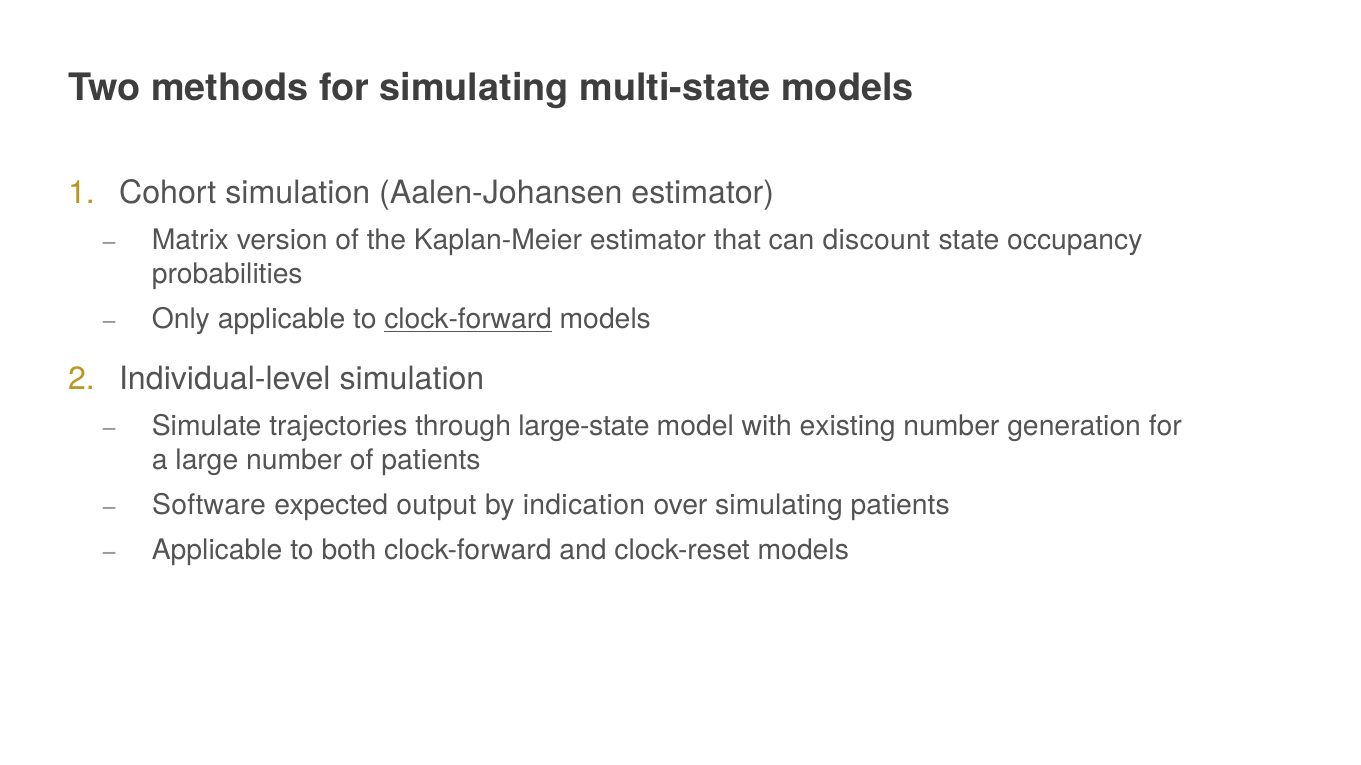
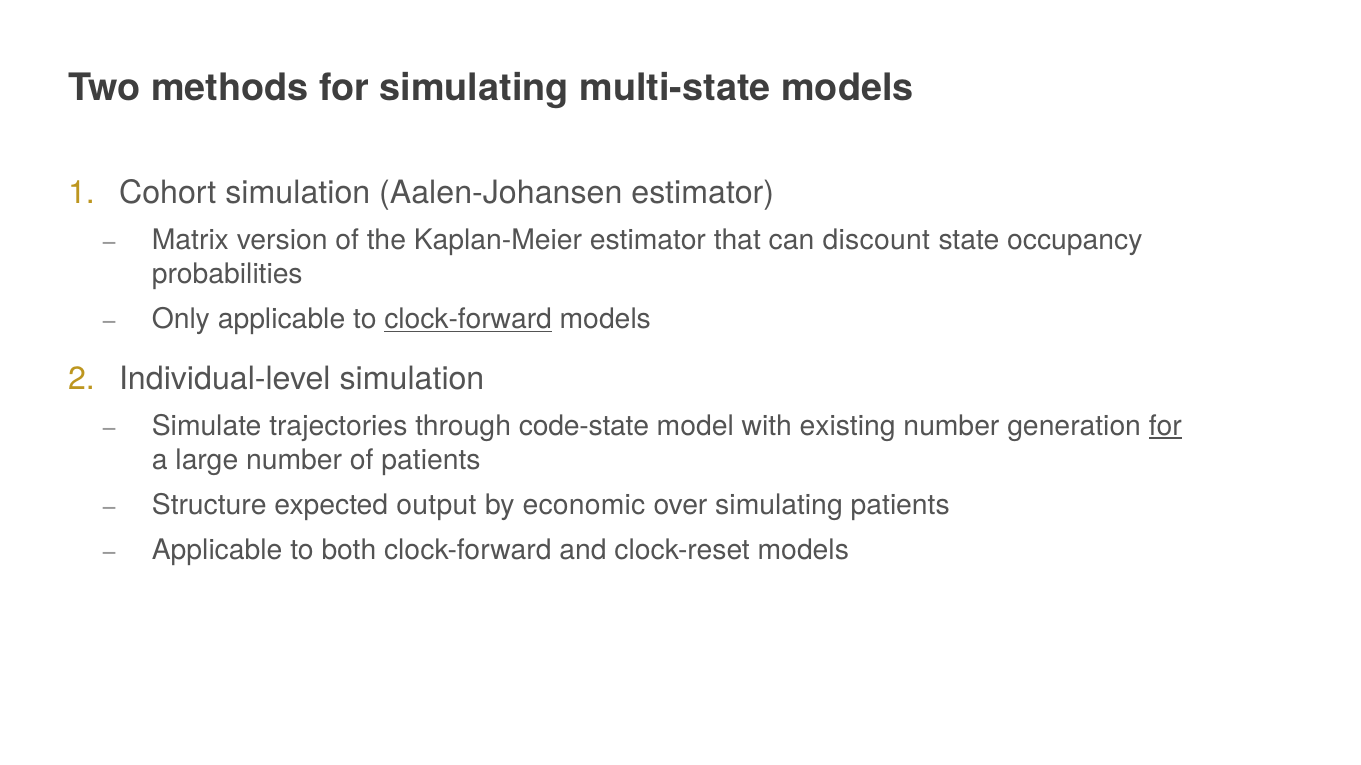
large-state: large-state -> code-state
for at (1165, 426) underline: none -> present
Software: Software -> Structure
indication: indication -> economic
